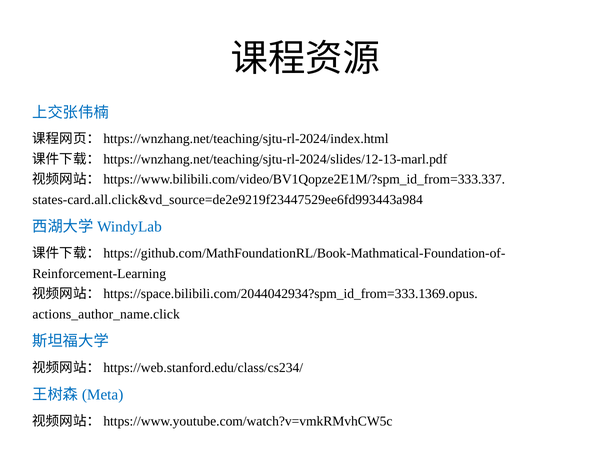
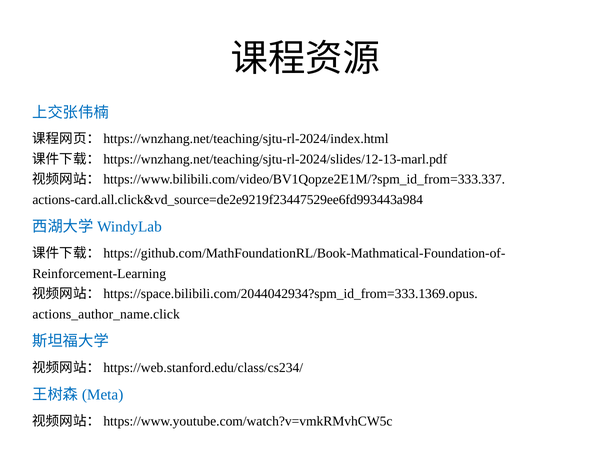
states-card.all.click&vd_source=de2e9219f23447529ee6fd993443a984: states-card.all.click&vd_source=de2e9219f23447529ee6fd993443a984 -> actions-card.all.click&vd_source=de2e9219f23447529ee6fd993443a984
